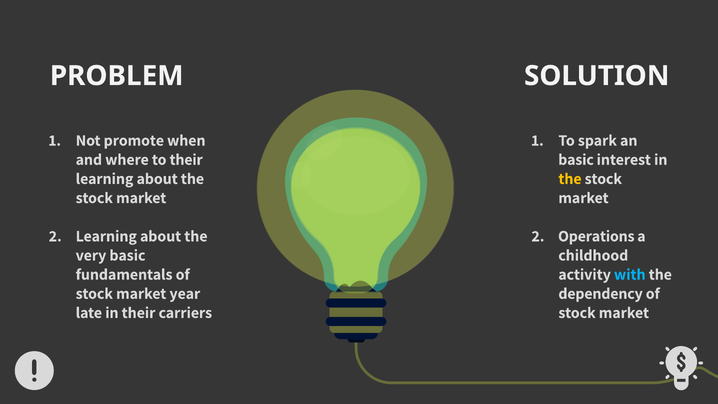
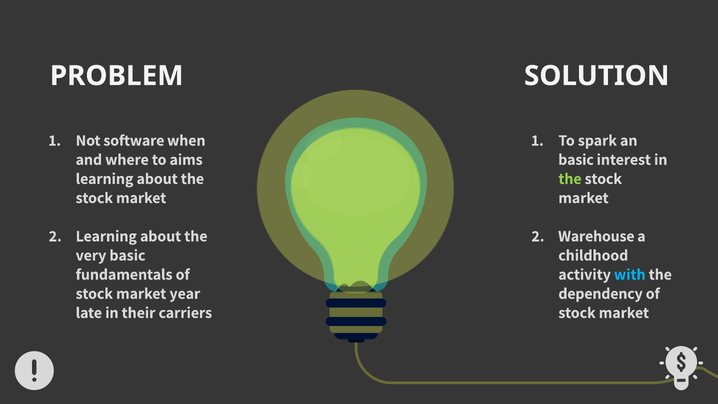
promote: promote -> software
to their: their -> aims
the at (570, 179) colour: yellow -> light green
Operations: Operations -> Warehouse
